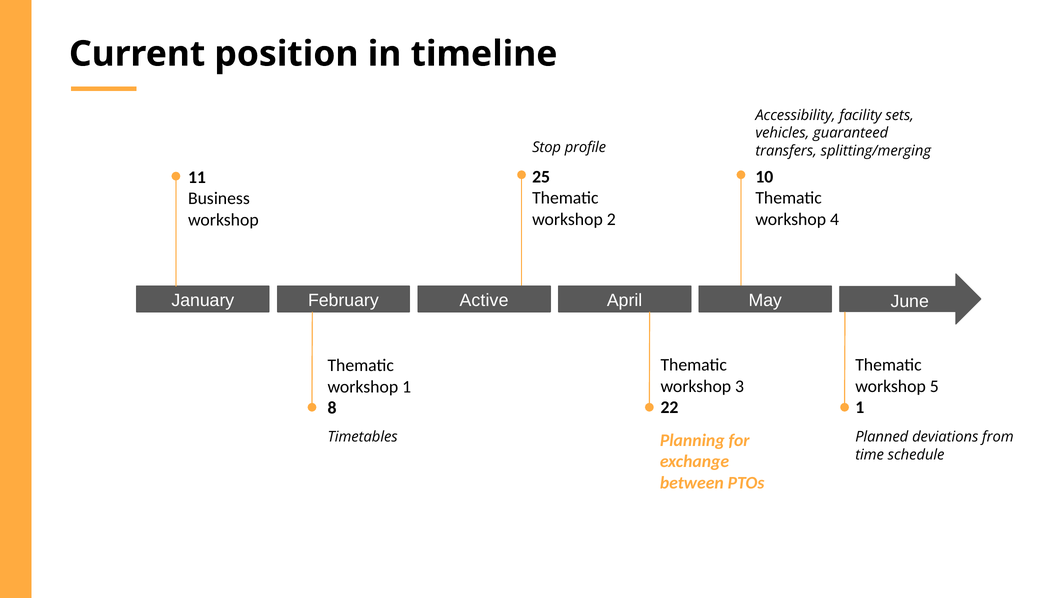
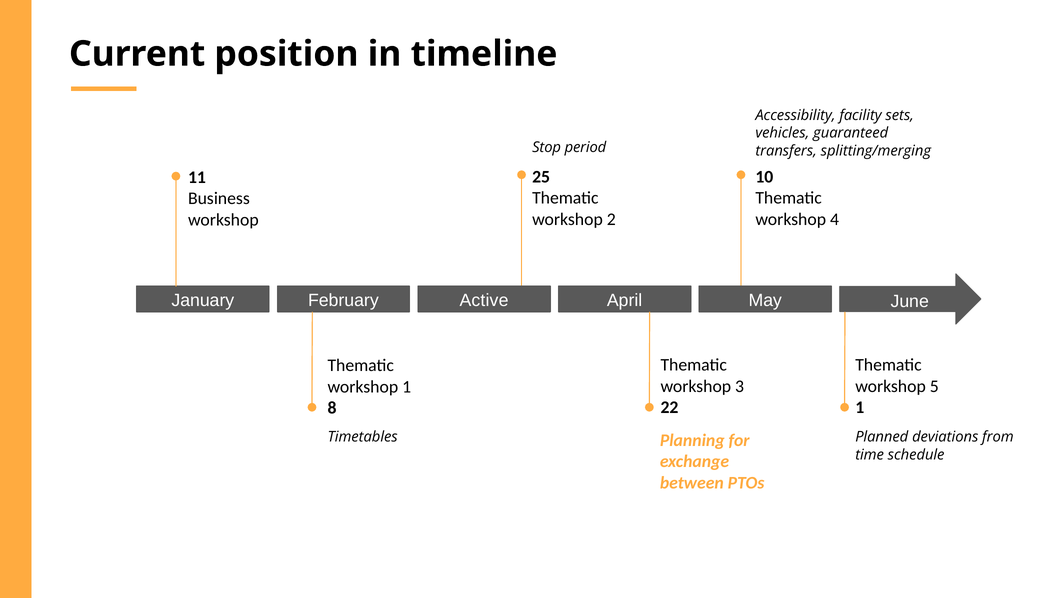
profile: profile -> period
